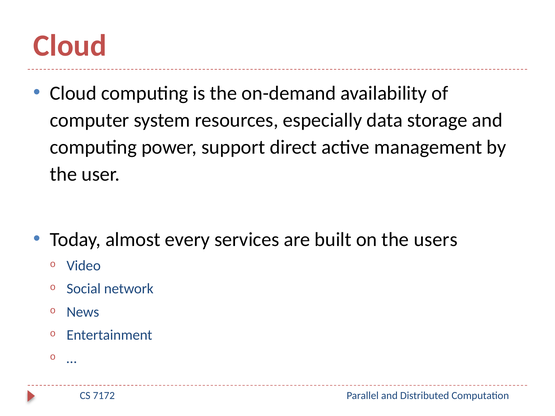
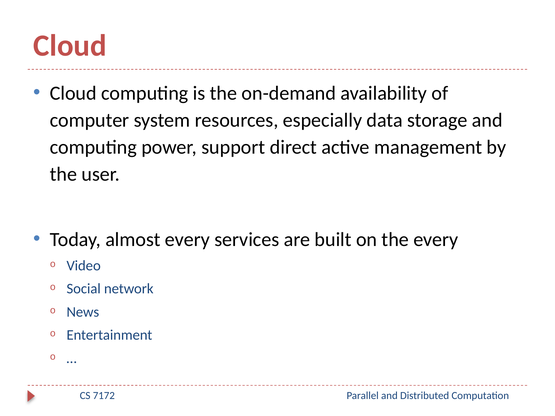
the users: users -> every
